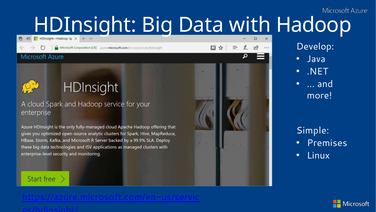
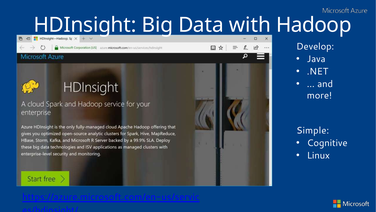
Premises: Premises -> Cognitive
